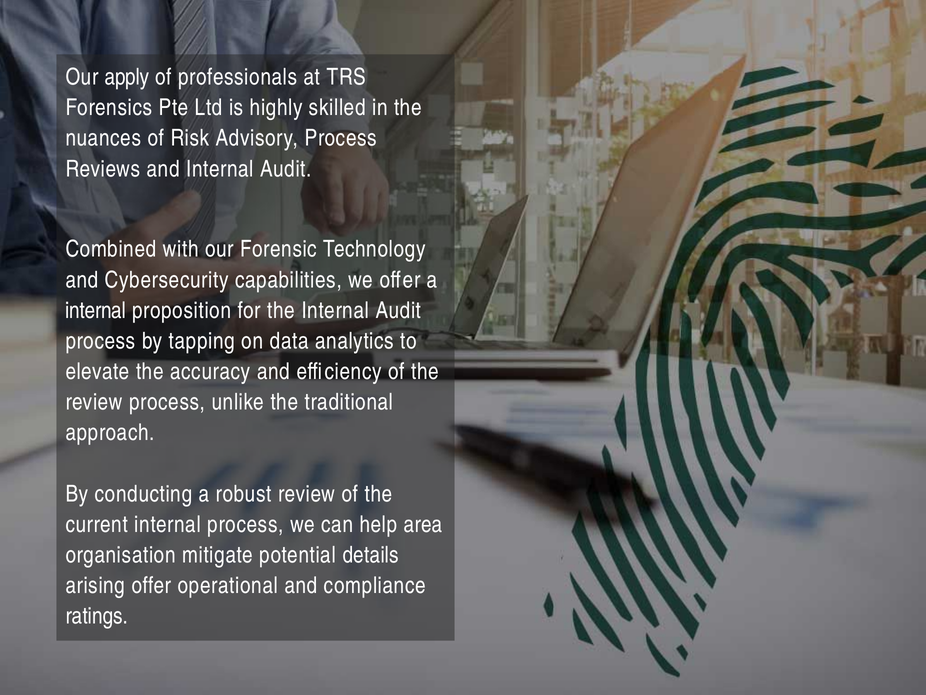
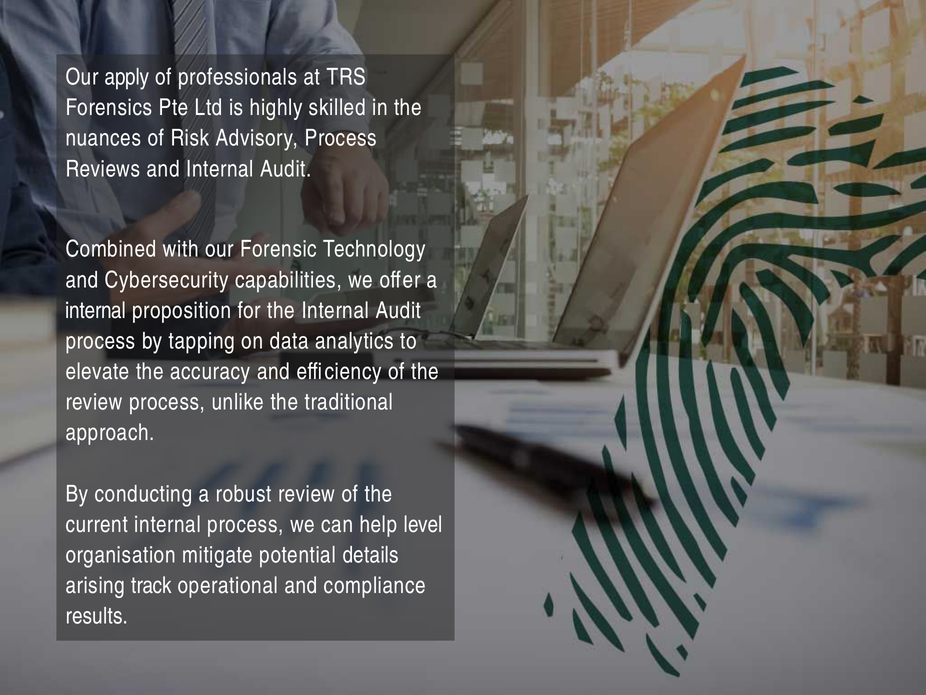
area: area -> level
arising offer: offer -> track
ratings: ratings -> results
